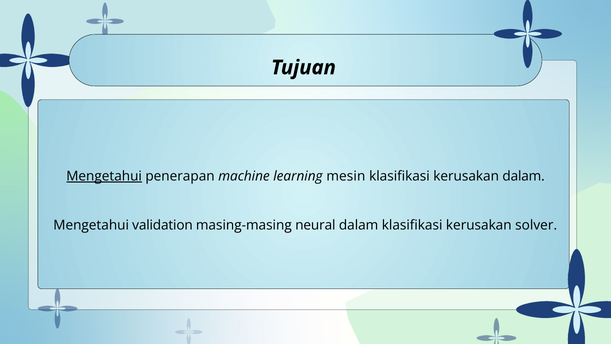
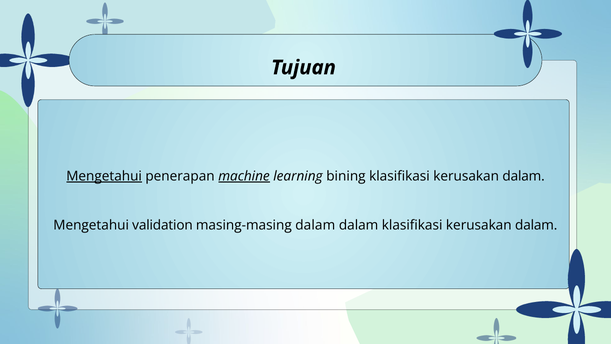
machine underline: none -> present
mesin: mesin -> bining
masing-masing neural: neural -> dalam
dalam klasifikasi kerusakan solver: solver -> dalam
